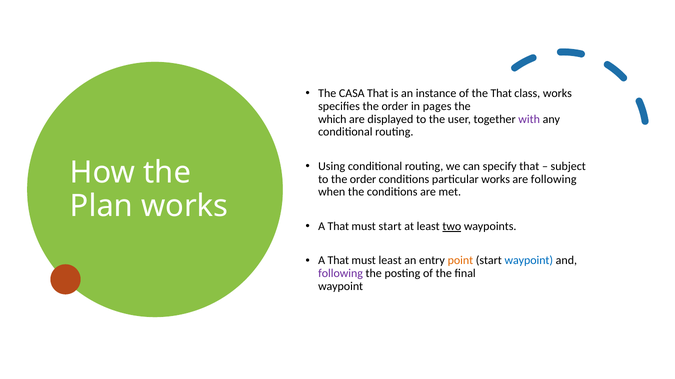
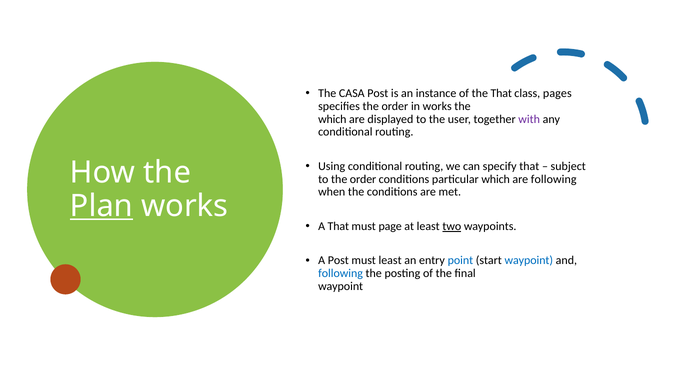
CASA That: That -> Post
class works: works -> pages
in pages: pages -> works
particular works: works -> which
Plan underline: none -> present
must start: start -> page
That at (338, 261): That -> Post
point colour: orange -> blue
following at (341, 274) colour: purple -> blue
